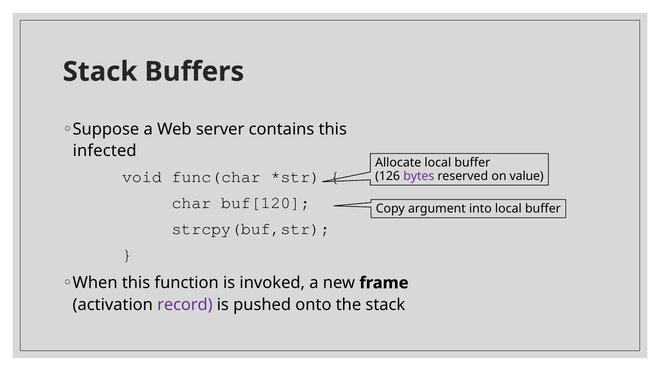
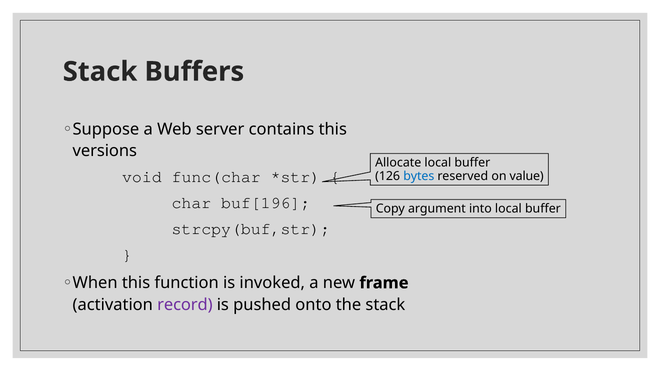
infected: infected -> versions
bytes colour: purple -> blue
buf[120: buf[120 -> buf[196
